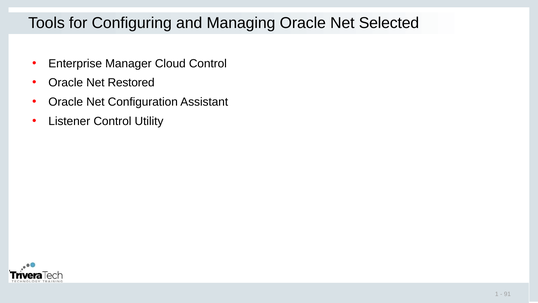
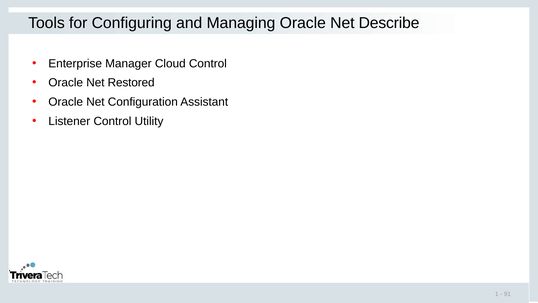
Selected: Selected -> Describe
